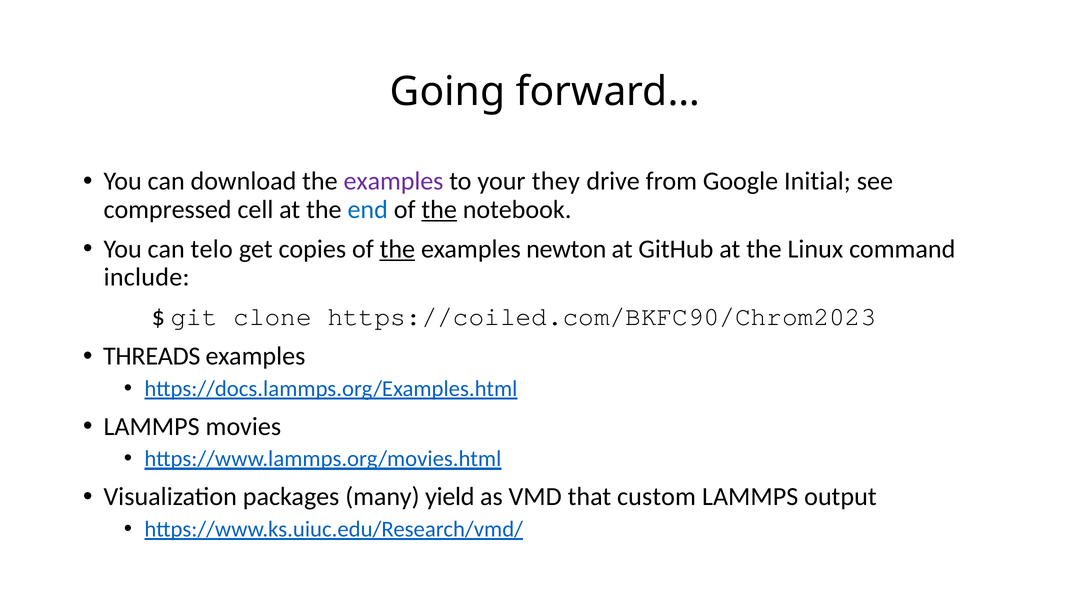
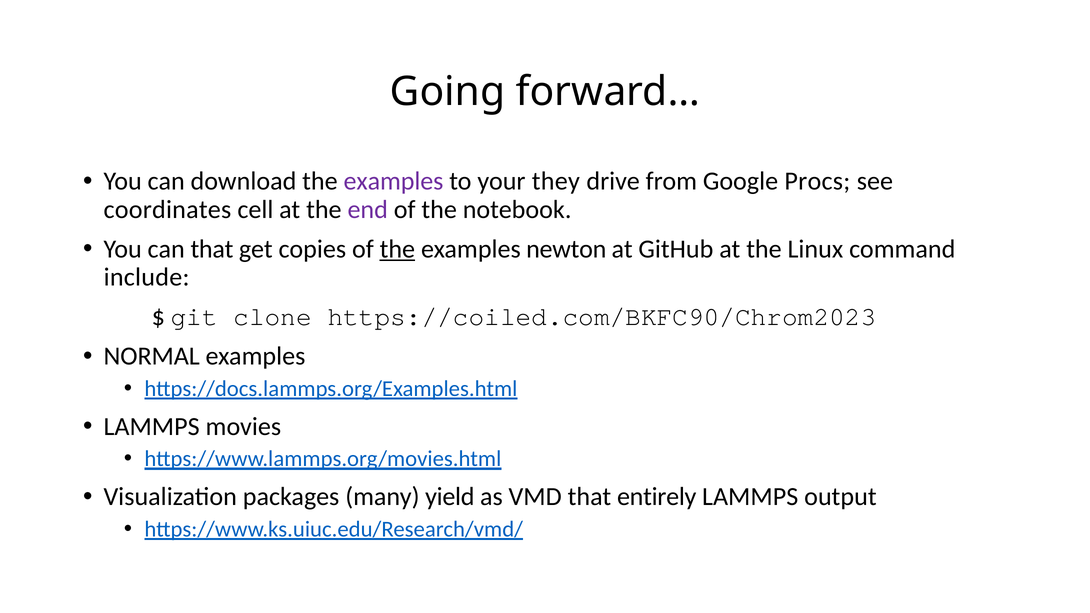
Initial: Initial -> Procs
compressed: compressed -> coordinates
end colour: blue -> purple
the at (439, 209) underline: present -> none
can telo: telo -> that
THREADS: THREADS -> NORMAL
custom: custom -> entirely
